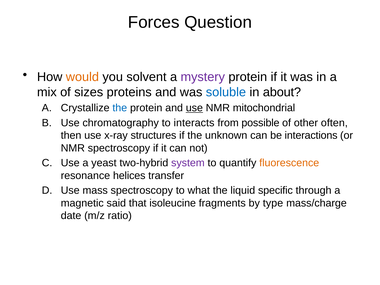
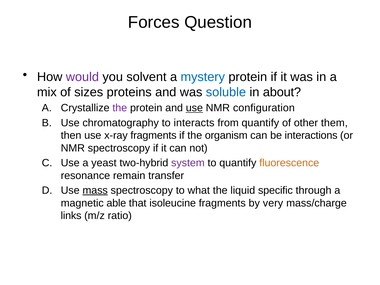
would colour: orange -> purple
mystery colour: purple -> blue
the at (120, 108) colour: blue -> purple
mitochondrial: mitochondrial -> configuration
from possible: possible -> quantify
often: often -> them
x-ray structures: structures -> fragments
unknown: unknown -> organism
helices: helices -> remain
mass underline: none -> present
said: said -> able
type: type -> very
date: date -> links
